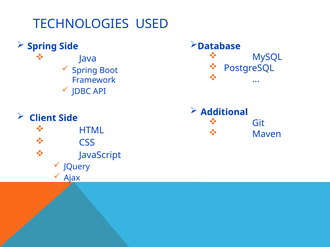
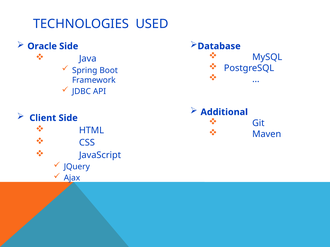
Spring at (42, 46): Spring -> Oracle
